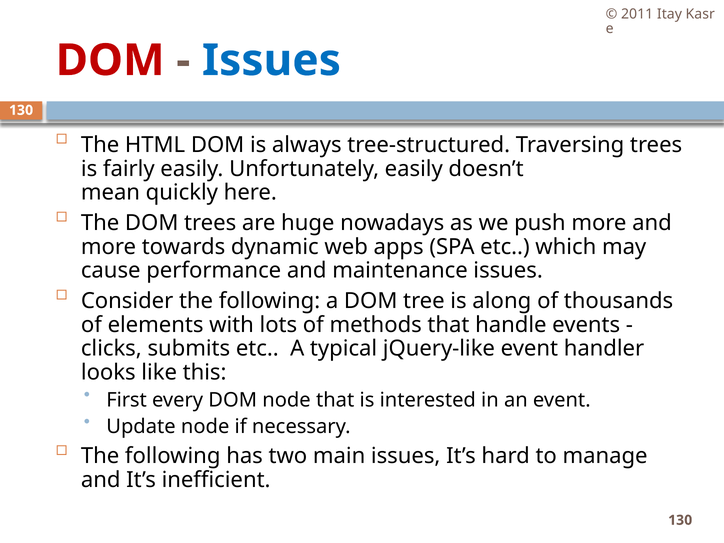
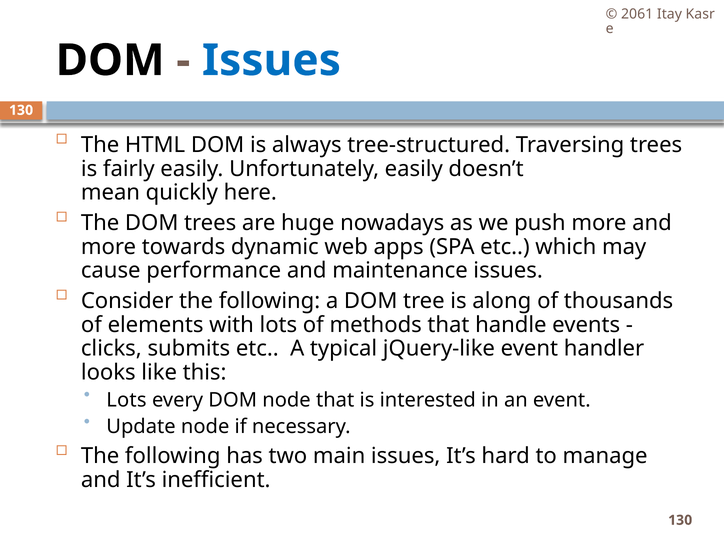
2011: 2011 -> 2061
DOM at (110, 60) colour: red -> black
First at (127, 400): First -> Lots
